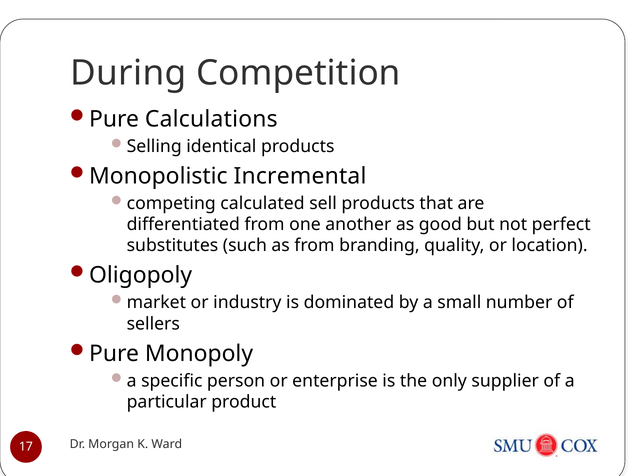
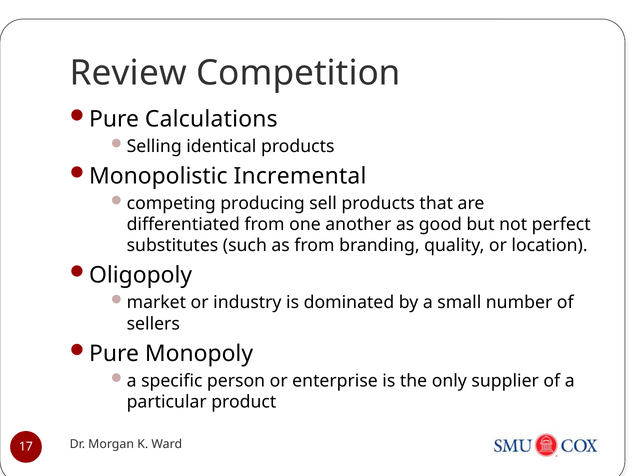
During: During -> Review
calculated: calculated -> producing
